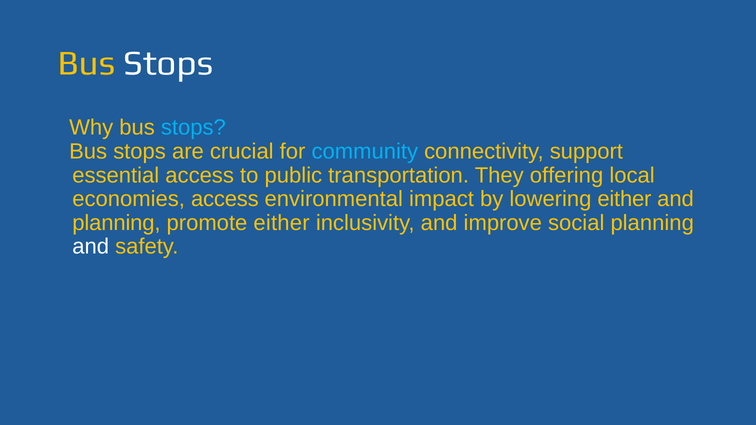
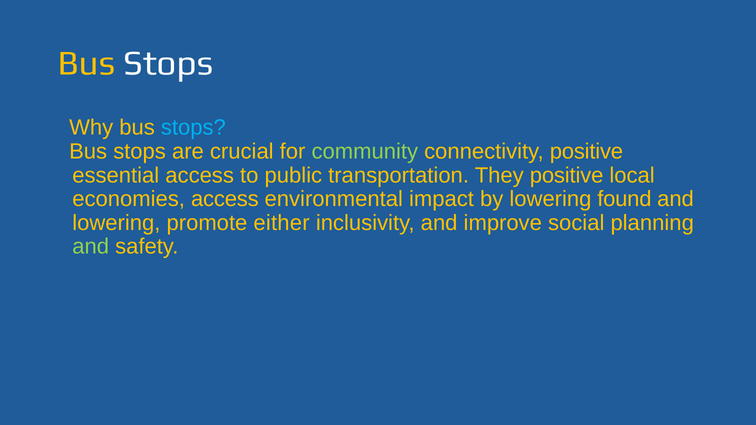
community colour: light blue -> light green
connectivity support: support -> positive
They offering: offering -> positive
lowering either: either -> found
planning at (116, 223): planning -> lowering
and at (91, 247) colour: white -> light green
